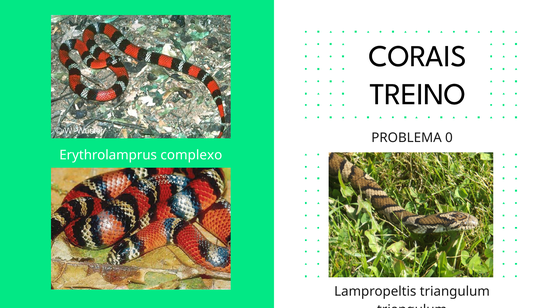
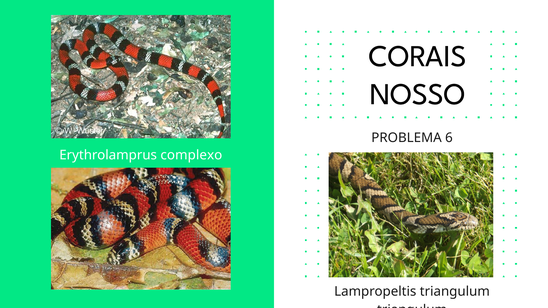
TREINO: TREINO -> NOSSO
0: 0 -> 6
